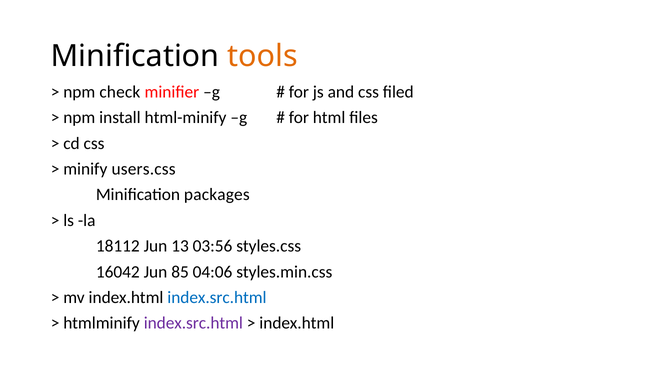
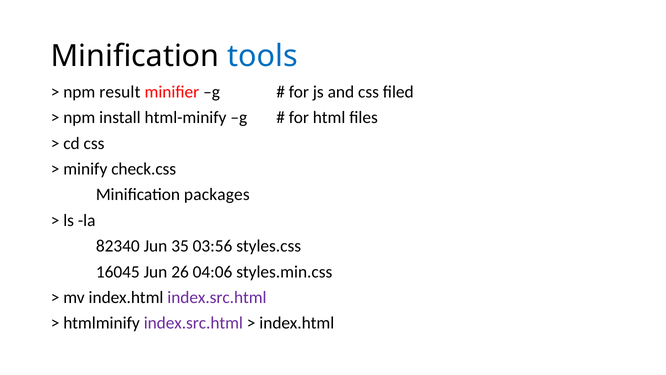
tools colour: orange -> blue
check: check -> result
users.css: users.css -> check.css
18112: 18112 -> 82340
13: 13 -> 35
16042: 16042 -> 16045
85: 85 -> 26
index.src.html at (217, 297) colour: blue -> purple
